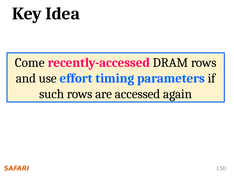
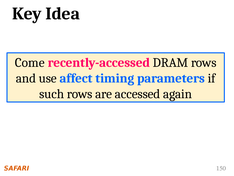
effort: effort -> affect
